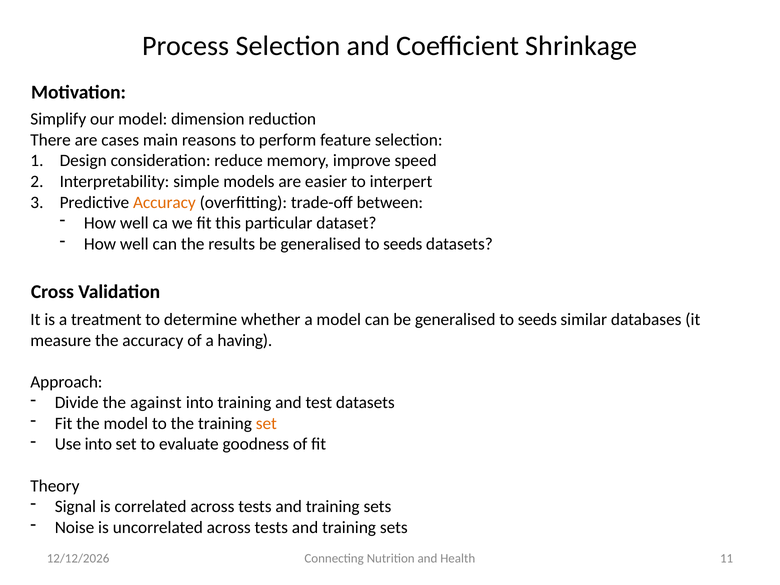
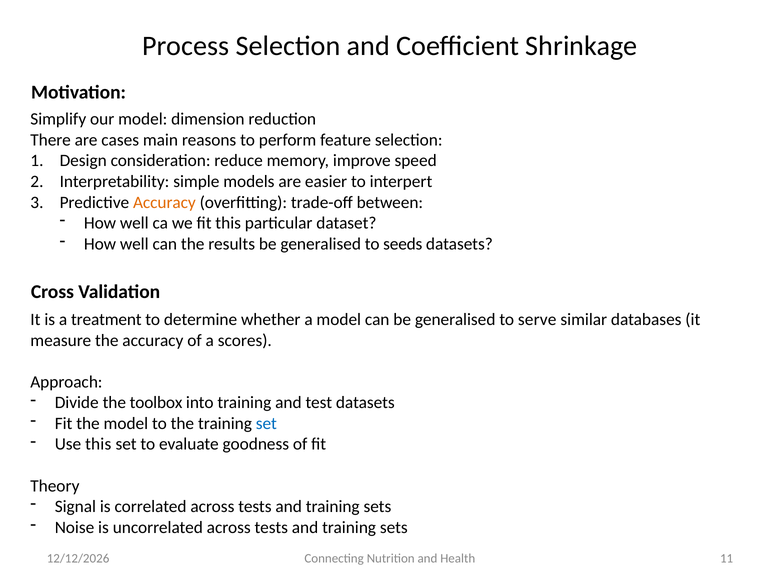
seeds at (537, 320): seeds -> serve
having: having -> scores
against: against -> toolbox
set at (266, 423) colour: orange -> blue
Use into: into -> this
